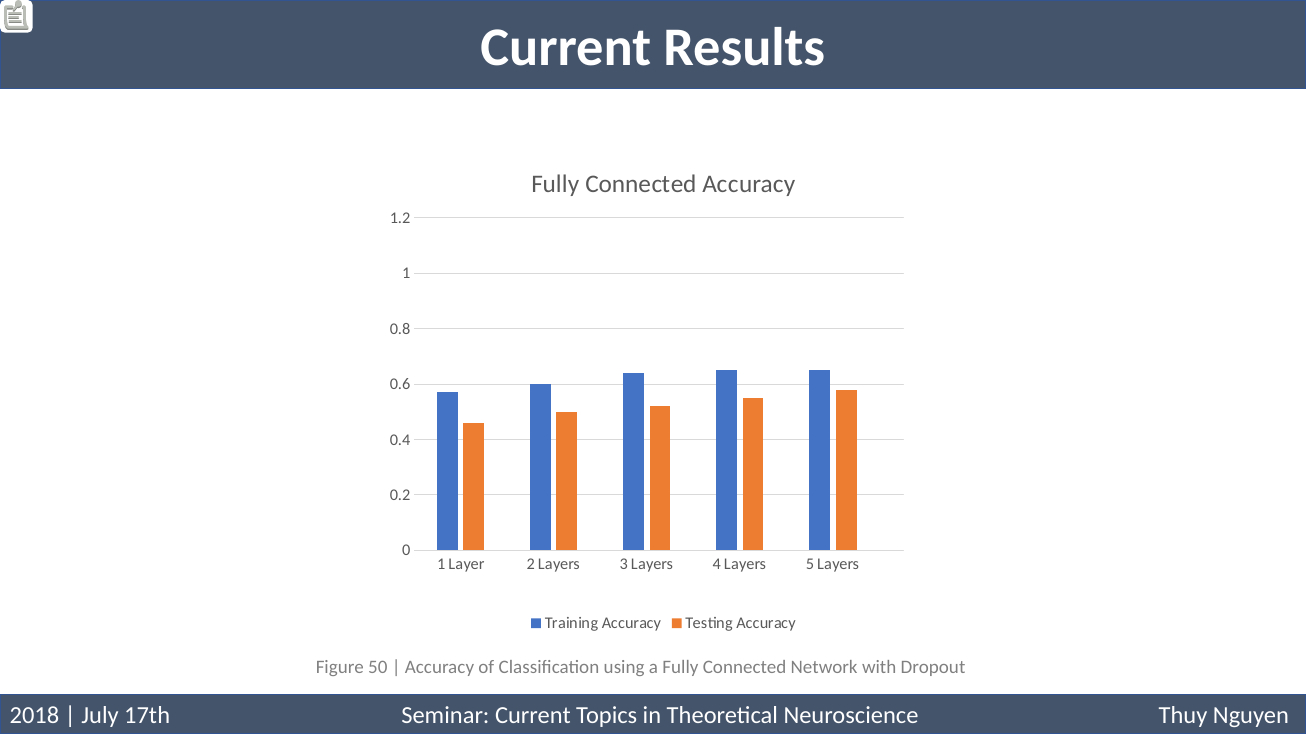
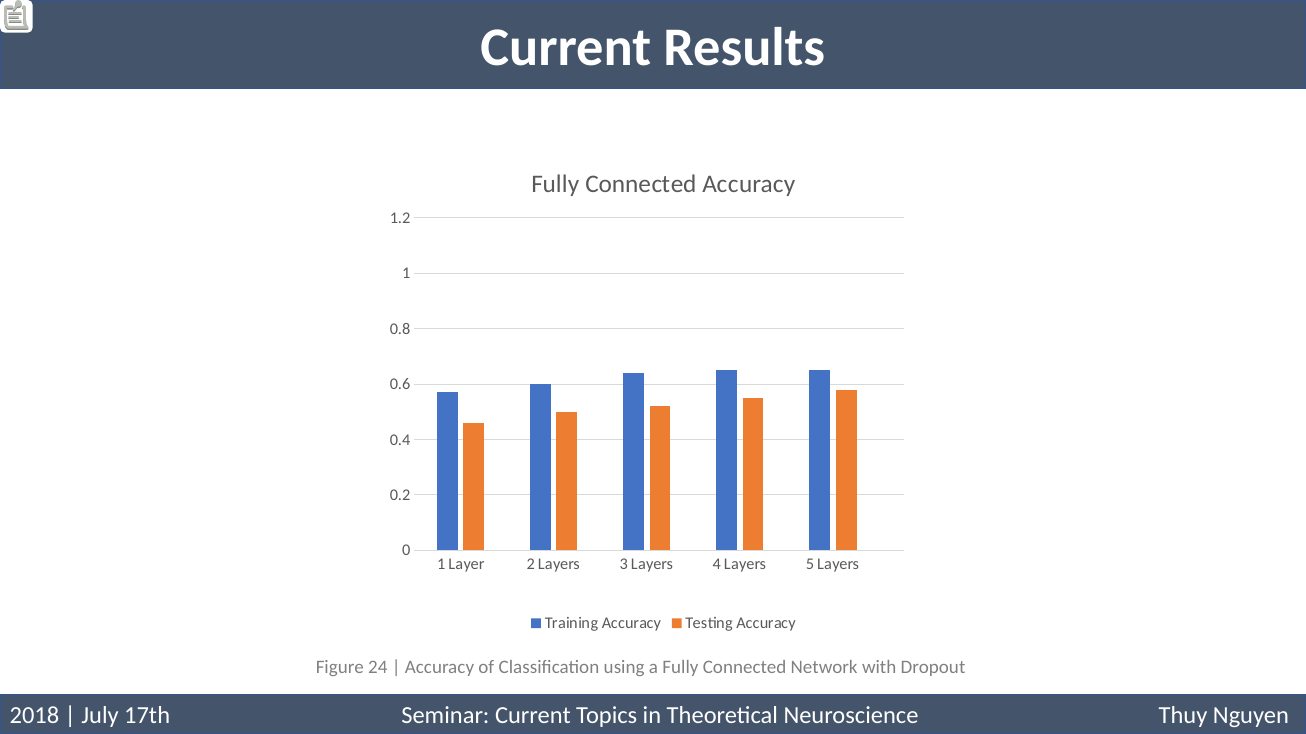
50: 50 -> 24
